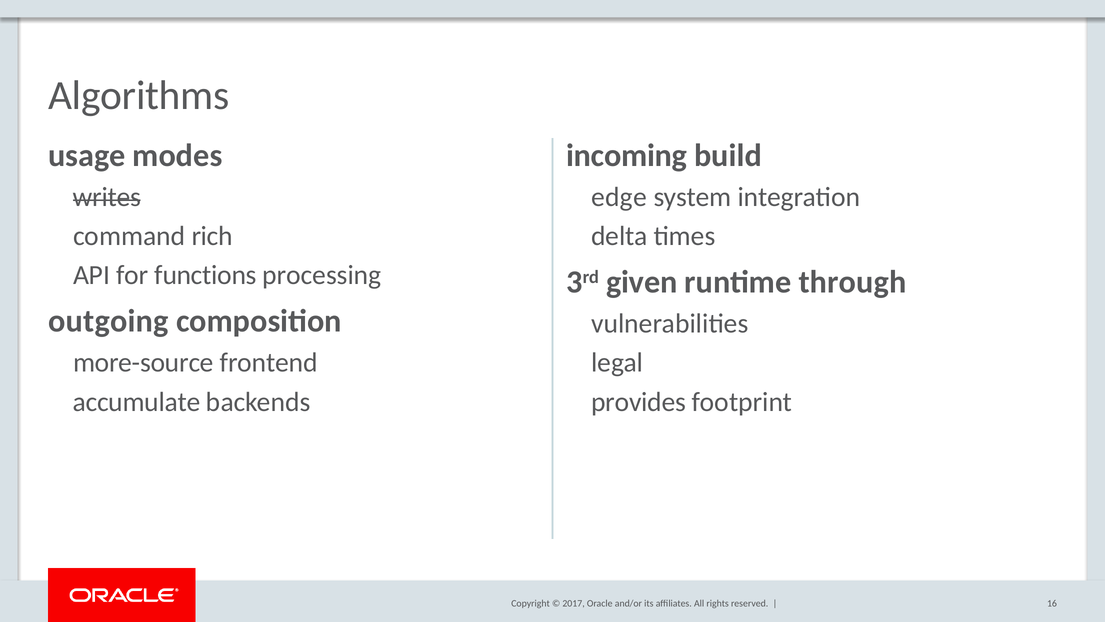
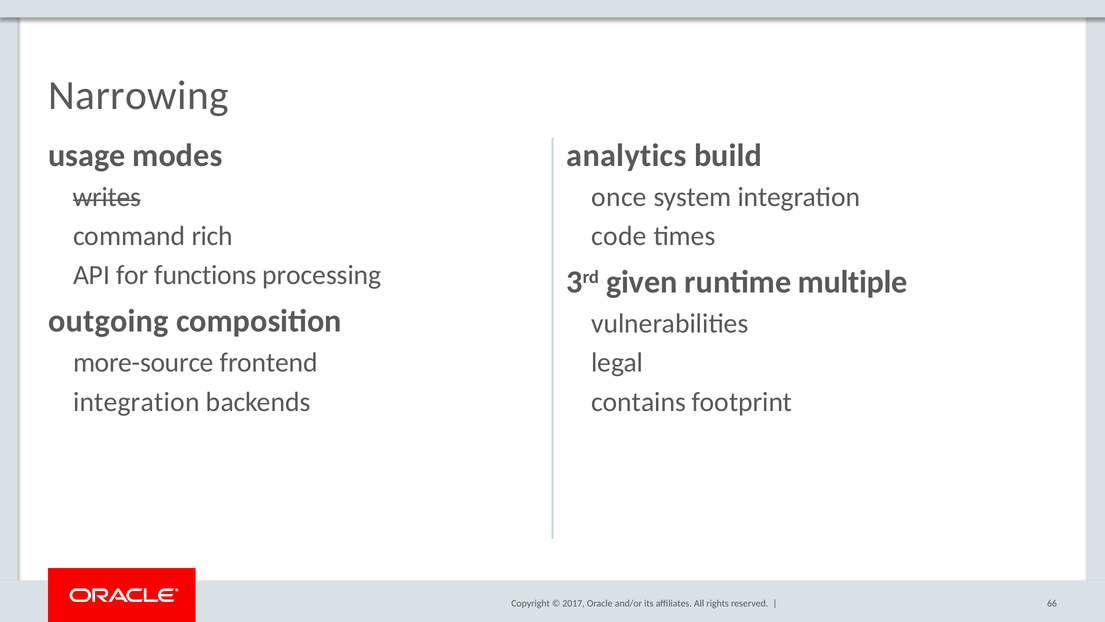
Algorithms: Algorithms -> Narrowing
incoming: incoming -> analytics
edge: edge -> once
delta: delta -> code
through: through -> multiple
accumulate at (137, 402): accumulate -> integration
provides: provides -> contains
16: 16 -> 66
